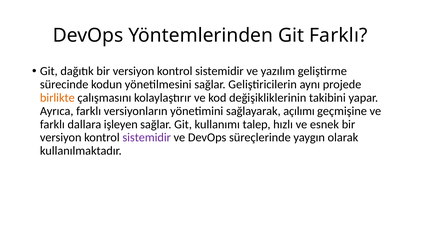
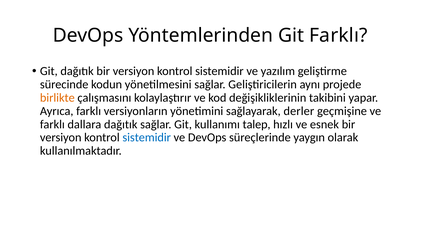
açılımı: açılımı -> derler
dallara işleyen: işleyen -> dağıtık
sistemidir at (147, 137) colour: purple -> blue
